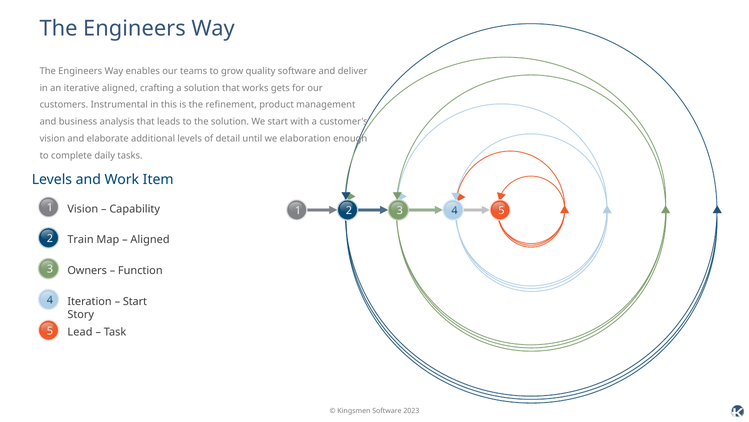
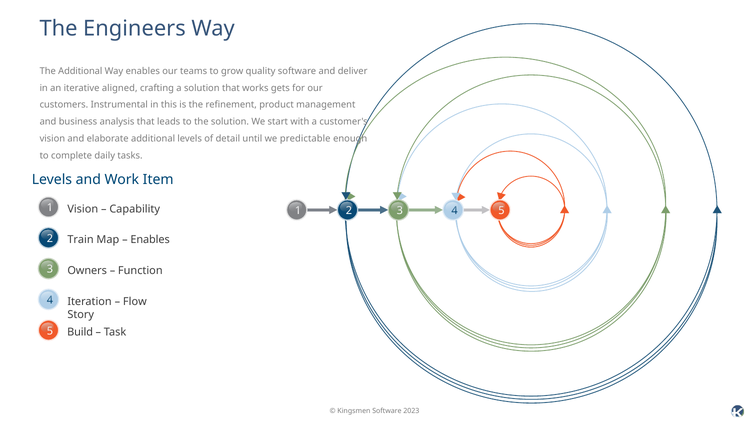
Engineers at (80, 71): Engineers -> Additional
elaboration: elaboration -> predictable
Aligned at (150, 239): Aligned -> Enables
Start at (135, 301): Start -> Flow
Lead: Lead -> Build
